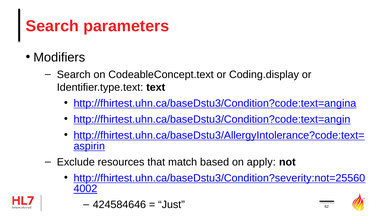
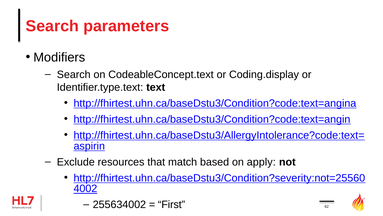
424584646: 424584646 -> 255634002
Just: Just -> First
